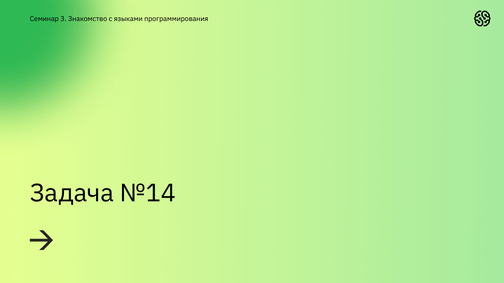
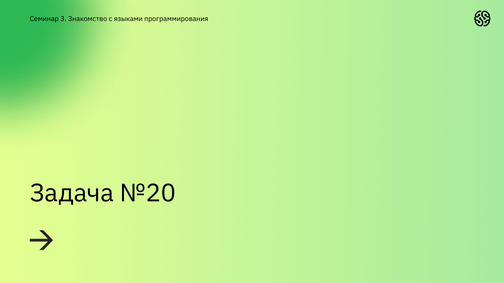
№14: №14 -> №20
